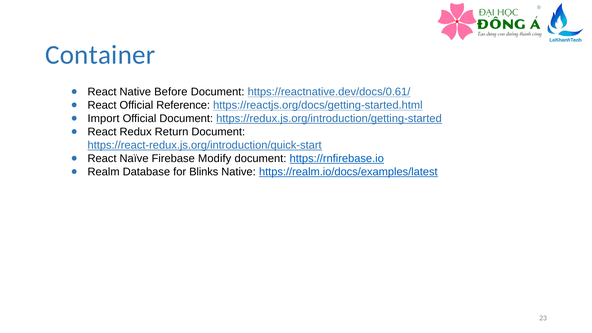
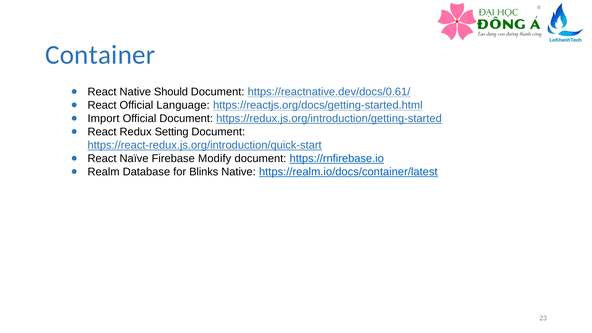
Before: Before -> Should
Reference: Reference -> Language
Return: Return -> Setting
https://realm.io/docs/examples/latest: https://realm.io/docs/examples/latest -> https://realm.io/docs/container/latest
